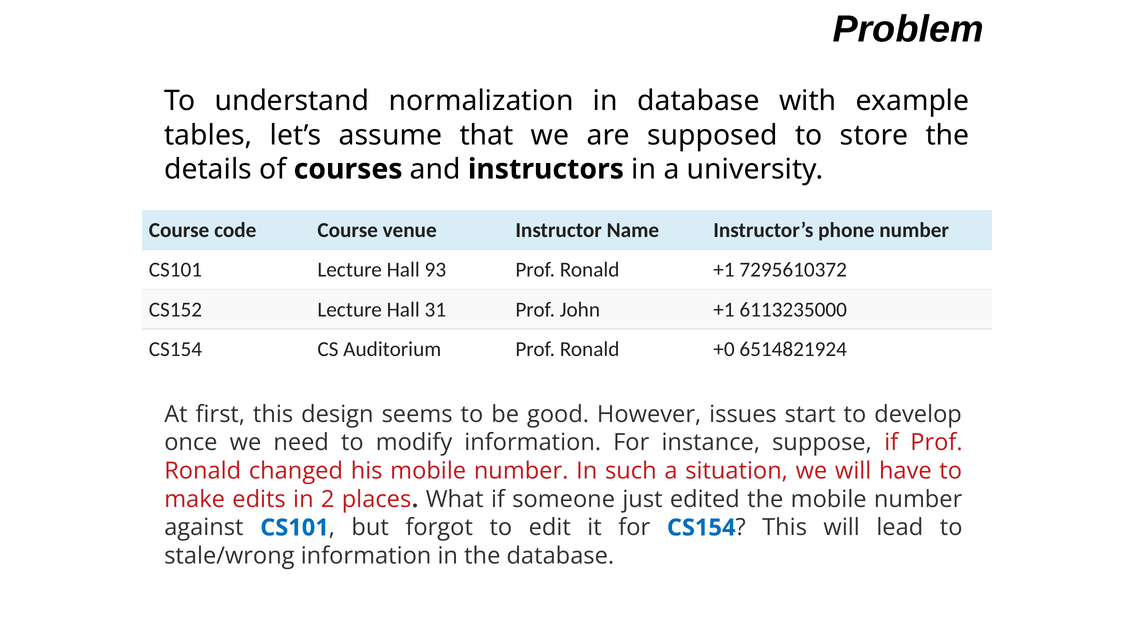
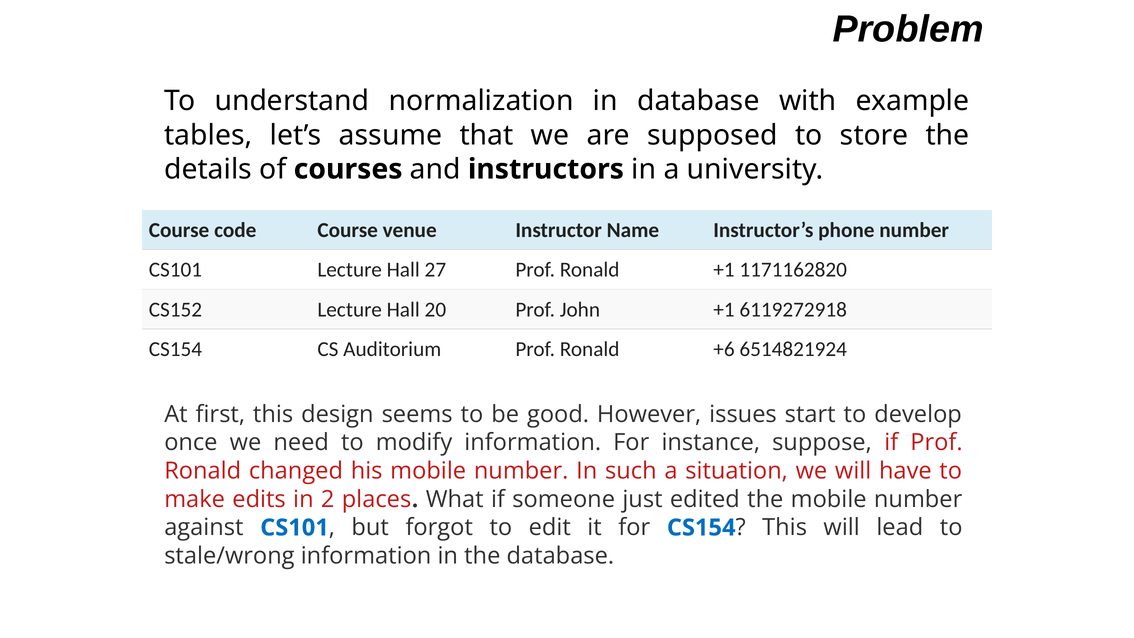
93: 93 -> 27
7295610372: 7295610372 -> 1171162820
31: 31 -> 20
6113235000: 6113235000 -> 6119272918
+0: +0 -> +6
